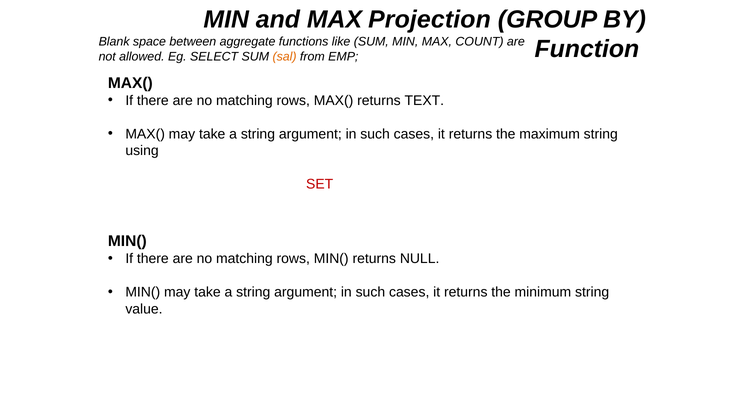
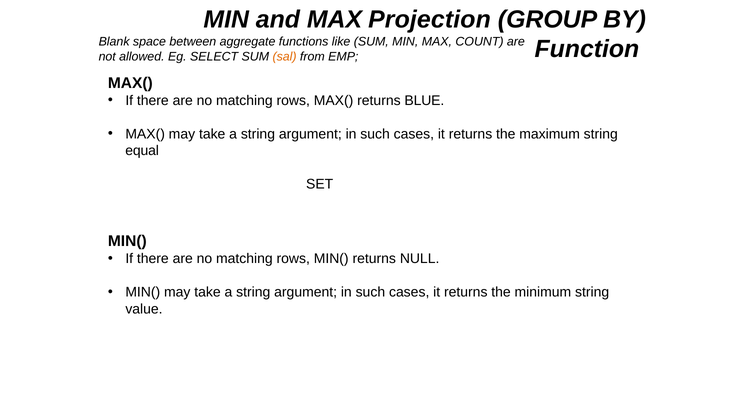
TEXT: TEXT -> BLUE
using: using -> equal
SET at (320, 184) colour: red -> black
